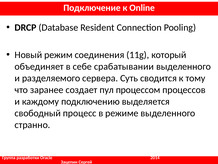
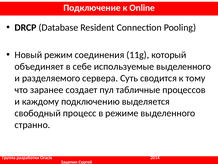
срабатывании: срабатывании -> используемые
процессом: процессом -> табличные
